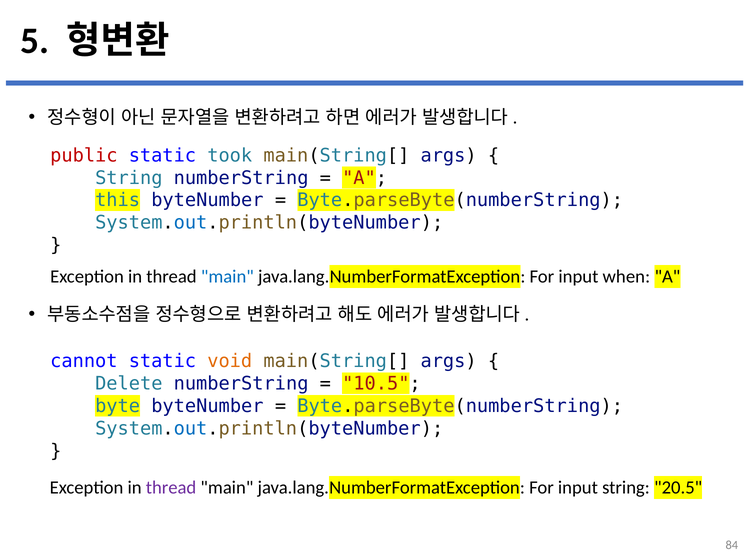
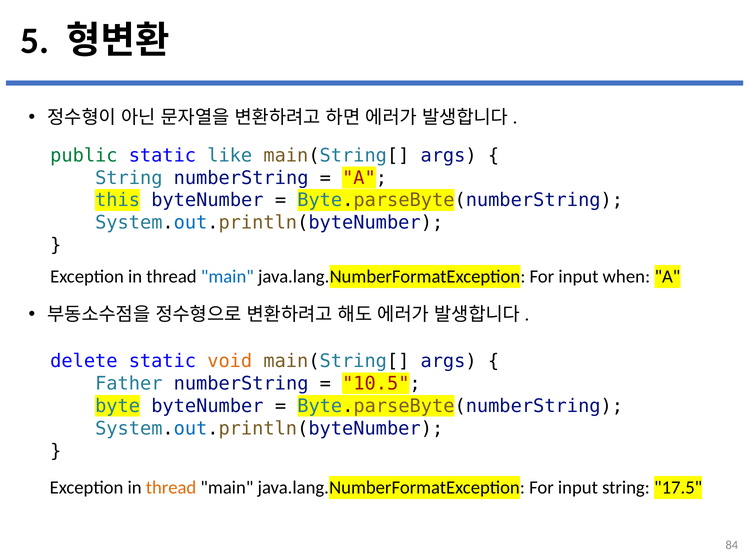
public colour: red -> green
took: took -> like
cannot: cannot -> delete
Delete: Delete -> Father
thread at (171, 488) colour: purple -> orange
20.5: 20.5 -> 17.5
